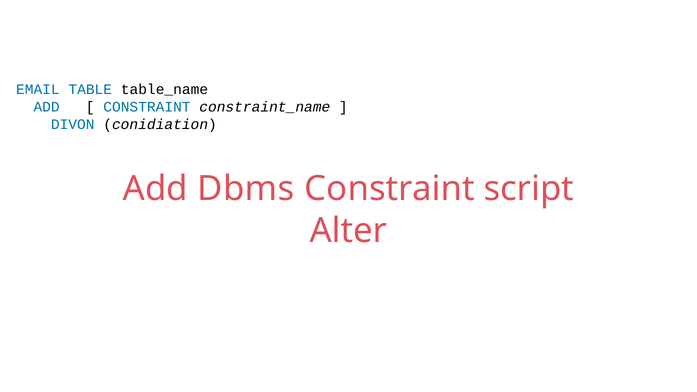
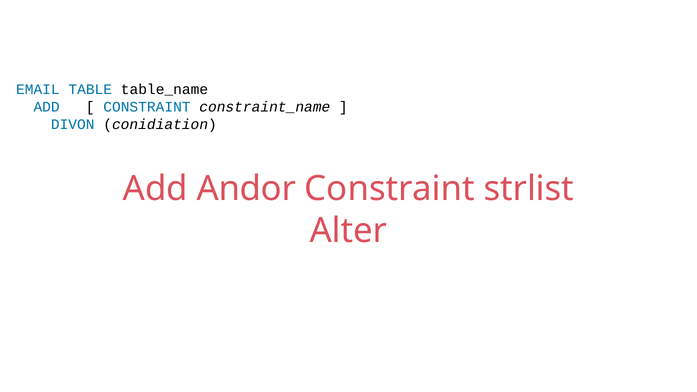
Dbms: Dbms -> Andor
script: script -> strlist
